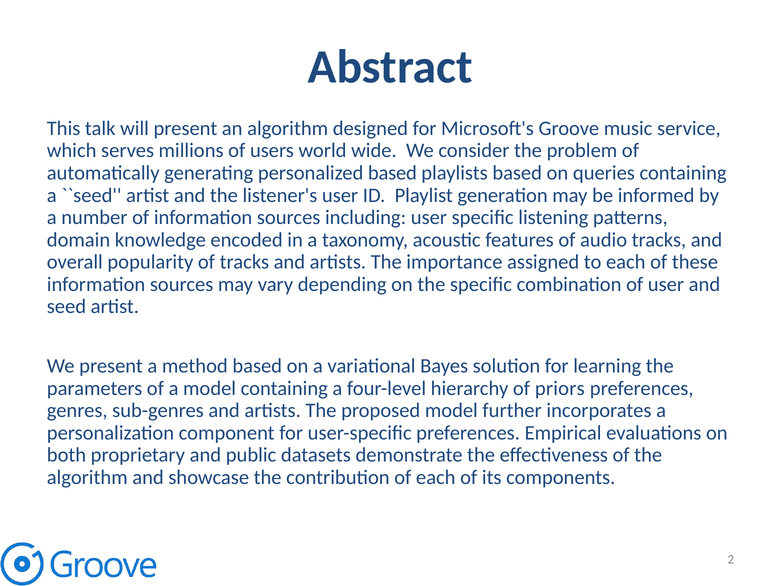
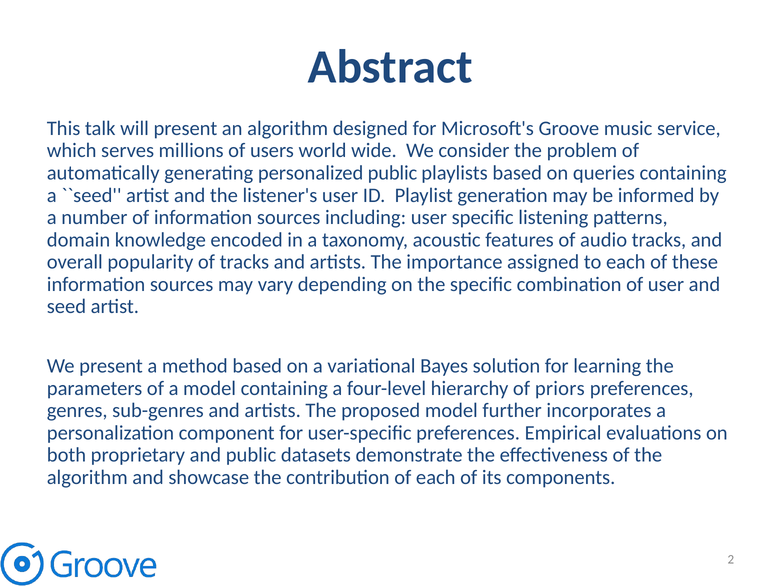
personalized based: based -> public
